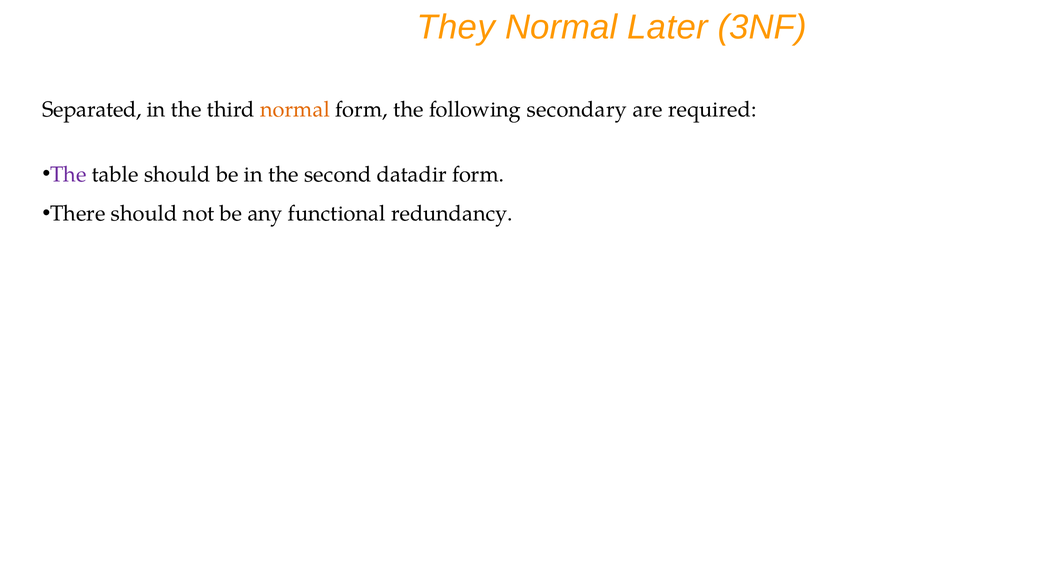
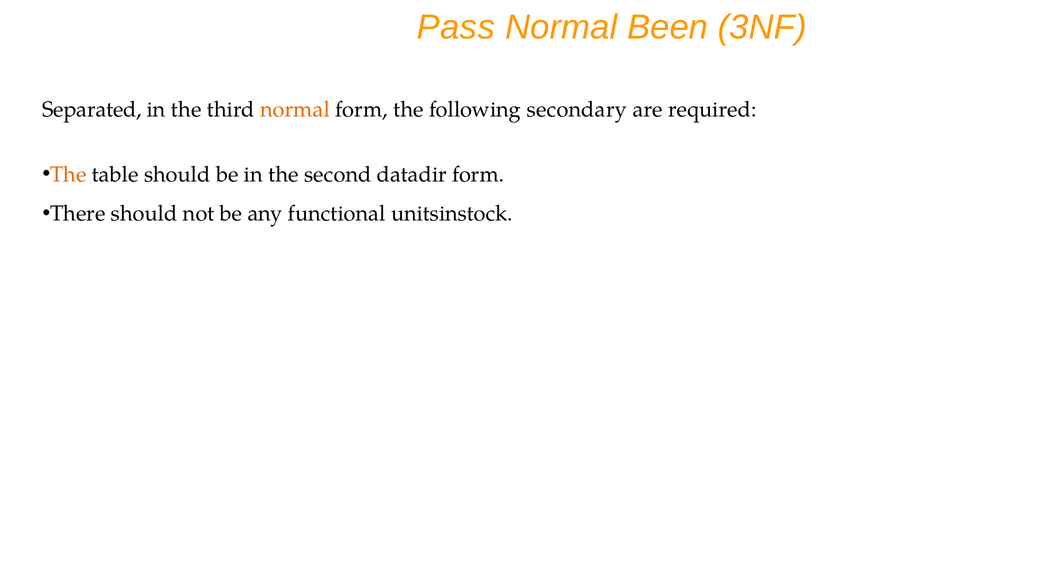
They: They -> Pass
Later: Later -> Been
The at (68, 175) colour: purple -> orange
redundancy: redundancy -> unitsinstock
